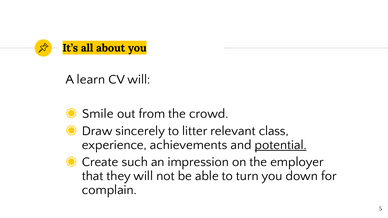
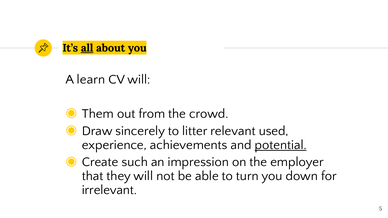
all underline: none -> present
Smile: Smile -> Them
class: class -> used
complain: complain -> irrelevant
